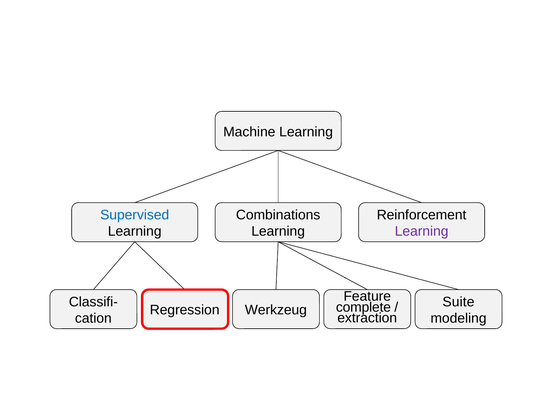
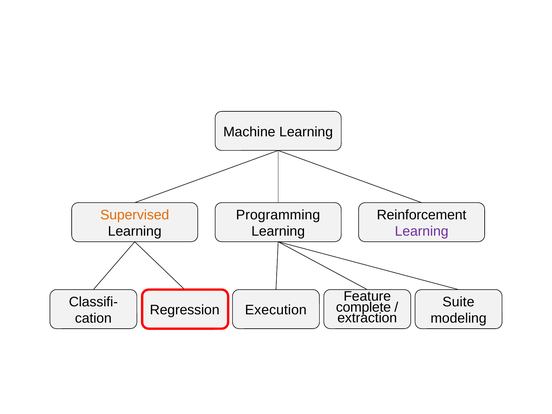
Supervised colour: blue -> orange
Combinations: Combinations -> Programming
Werkzeug: Werkzeug -> Execution
